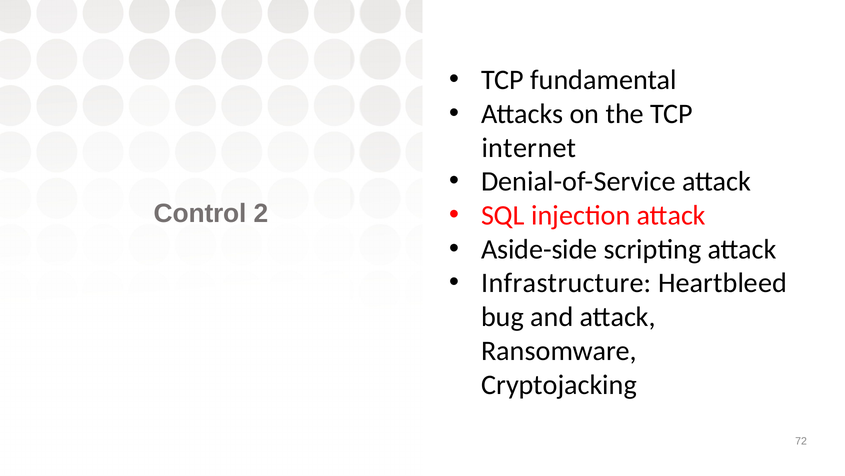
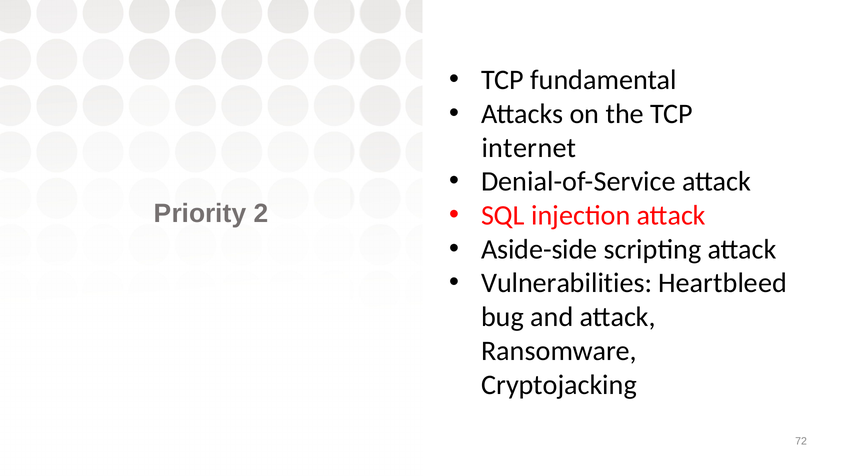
Control: Control -> Priority
Infrastructure: Infrastructure -> Vulnerabilities
